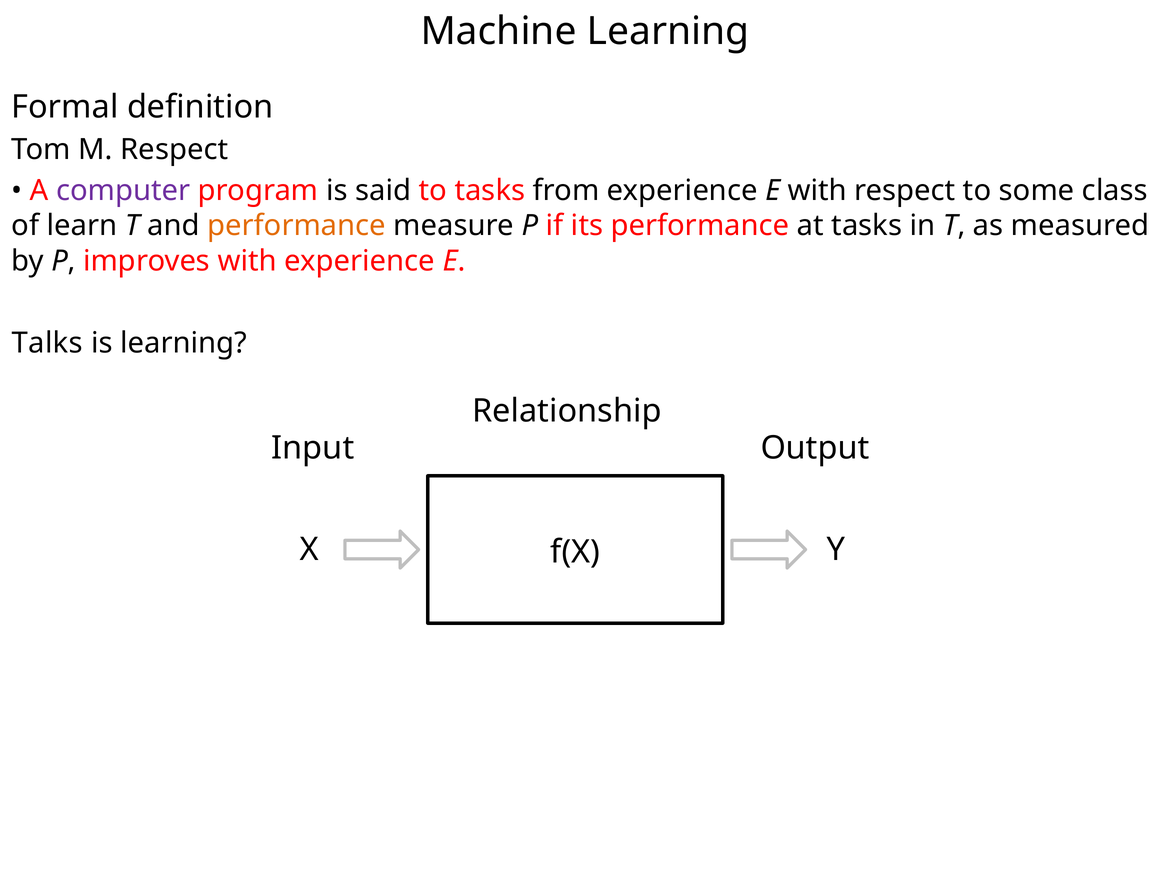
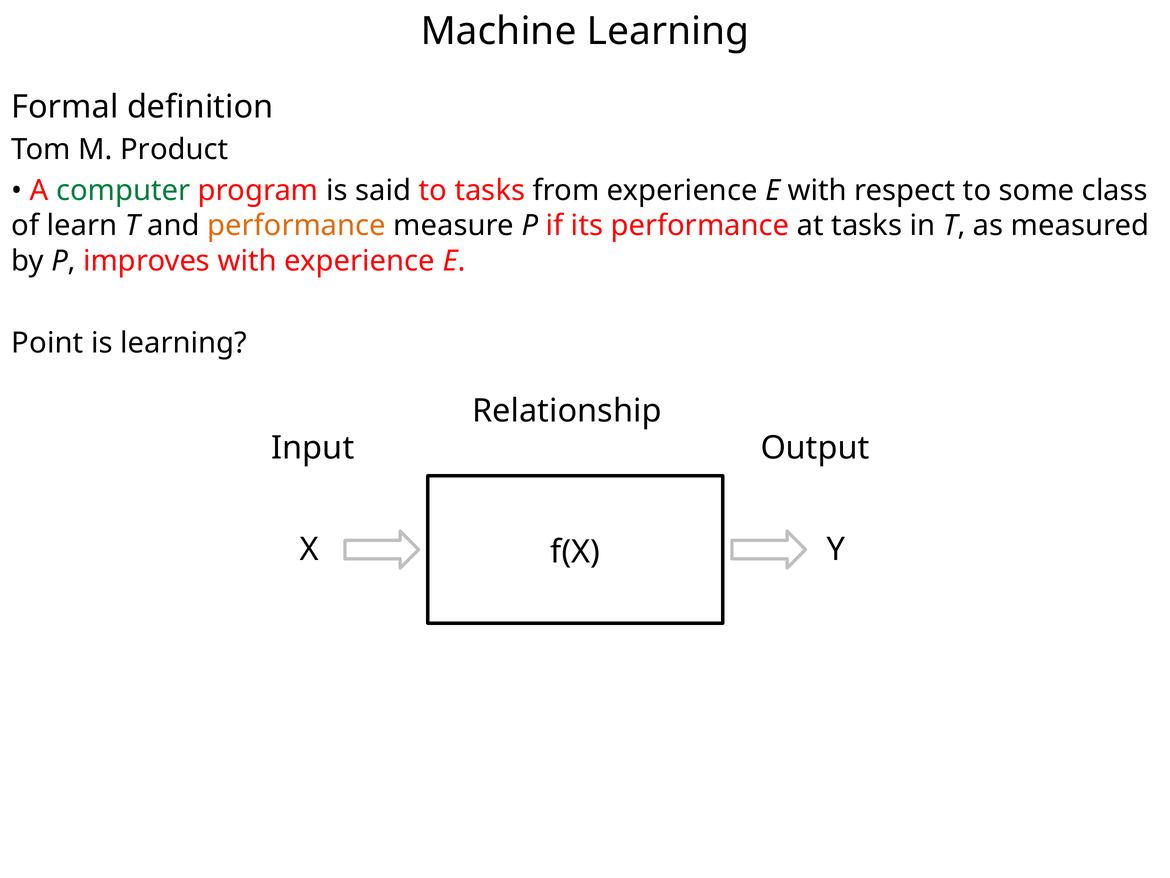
M Respect: Respect -> Product
computer colour: purple -> green
Talks: Talks -> Point
